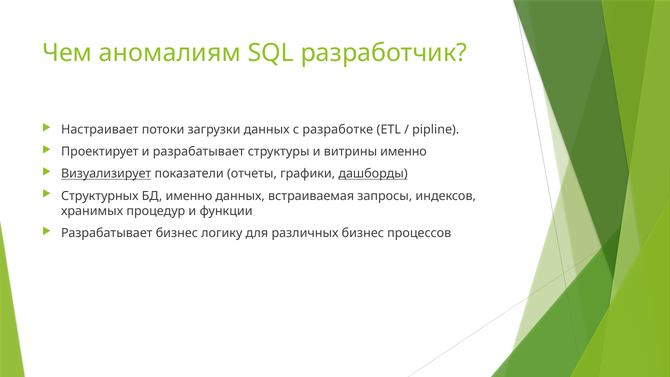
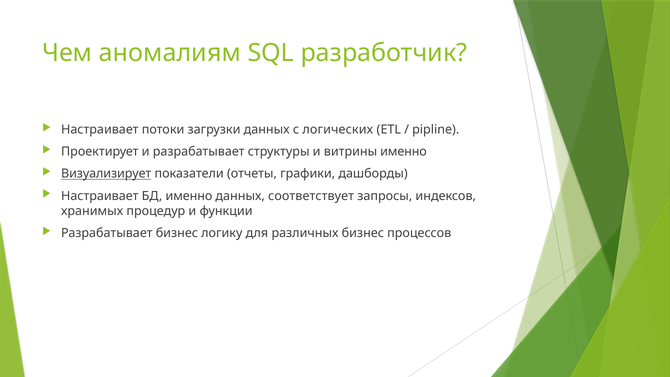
разработке: разработке -> логических
дашборды underline: present -> none
Структурных at (100, 196): Структурных -> Настраивает
встраиваемая: встраиваемая -> соответствует
